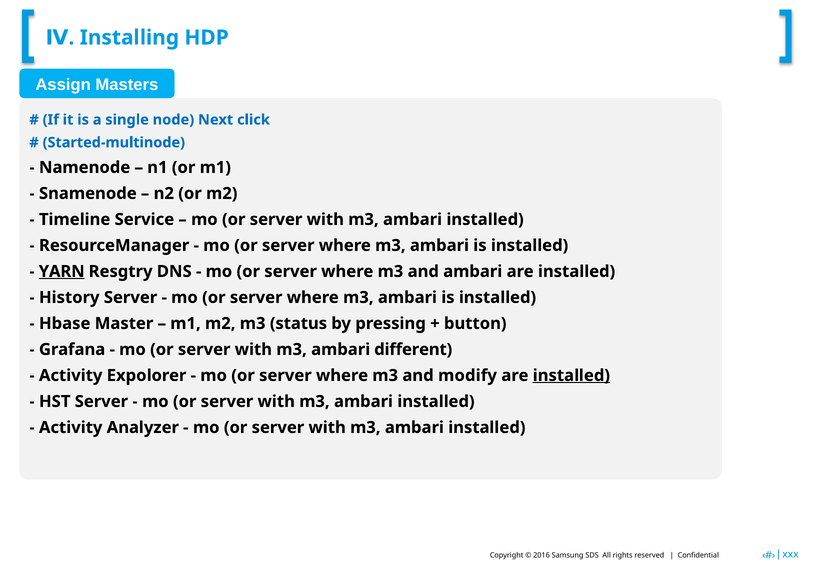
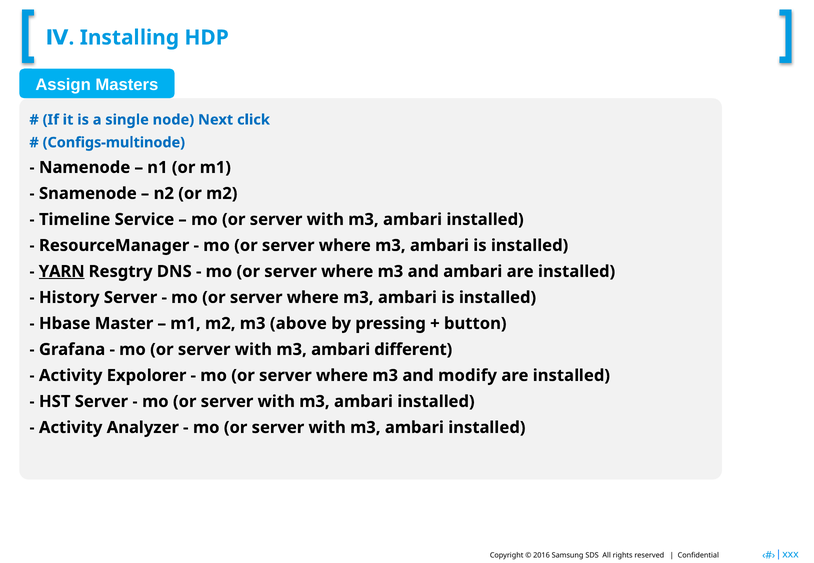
Started-multinode: Started-multinode -> Configs-multinode
status: status -> above
installed at (571, 376) underline: present -> none
